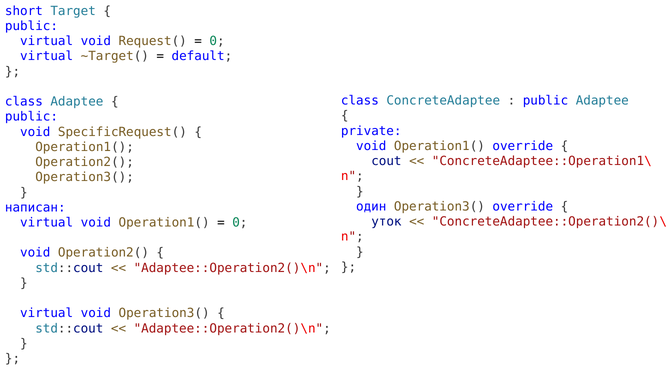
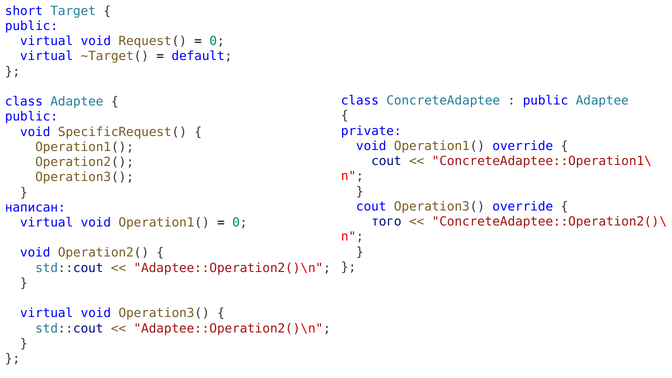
один at (371, 207): один -> cout
уток: уток -> того
